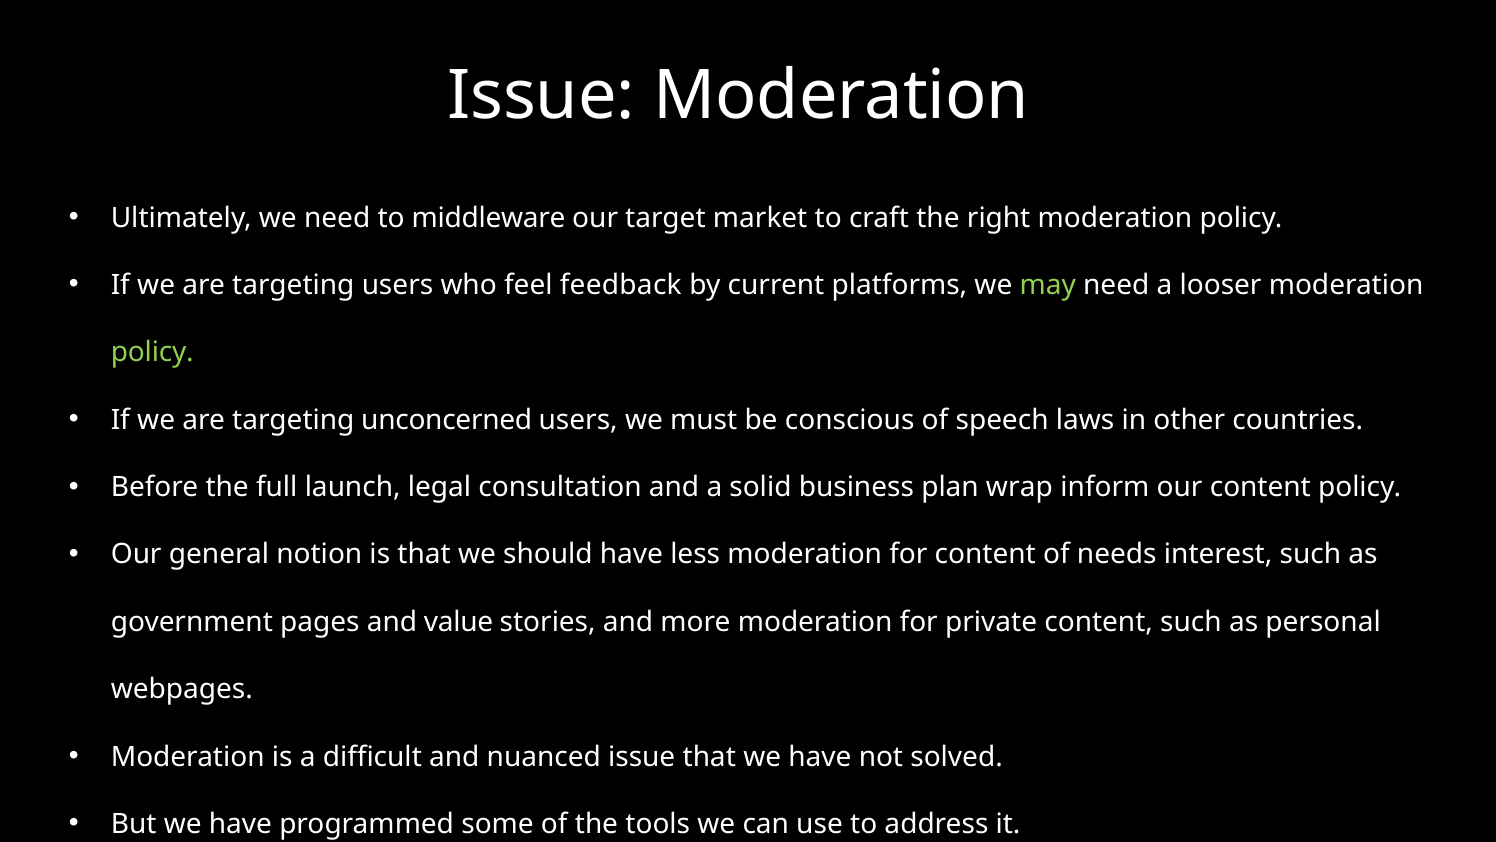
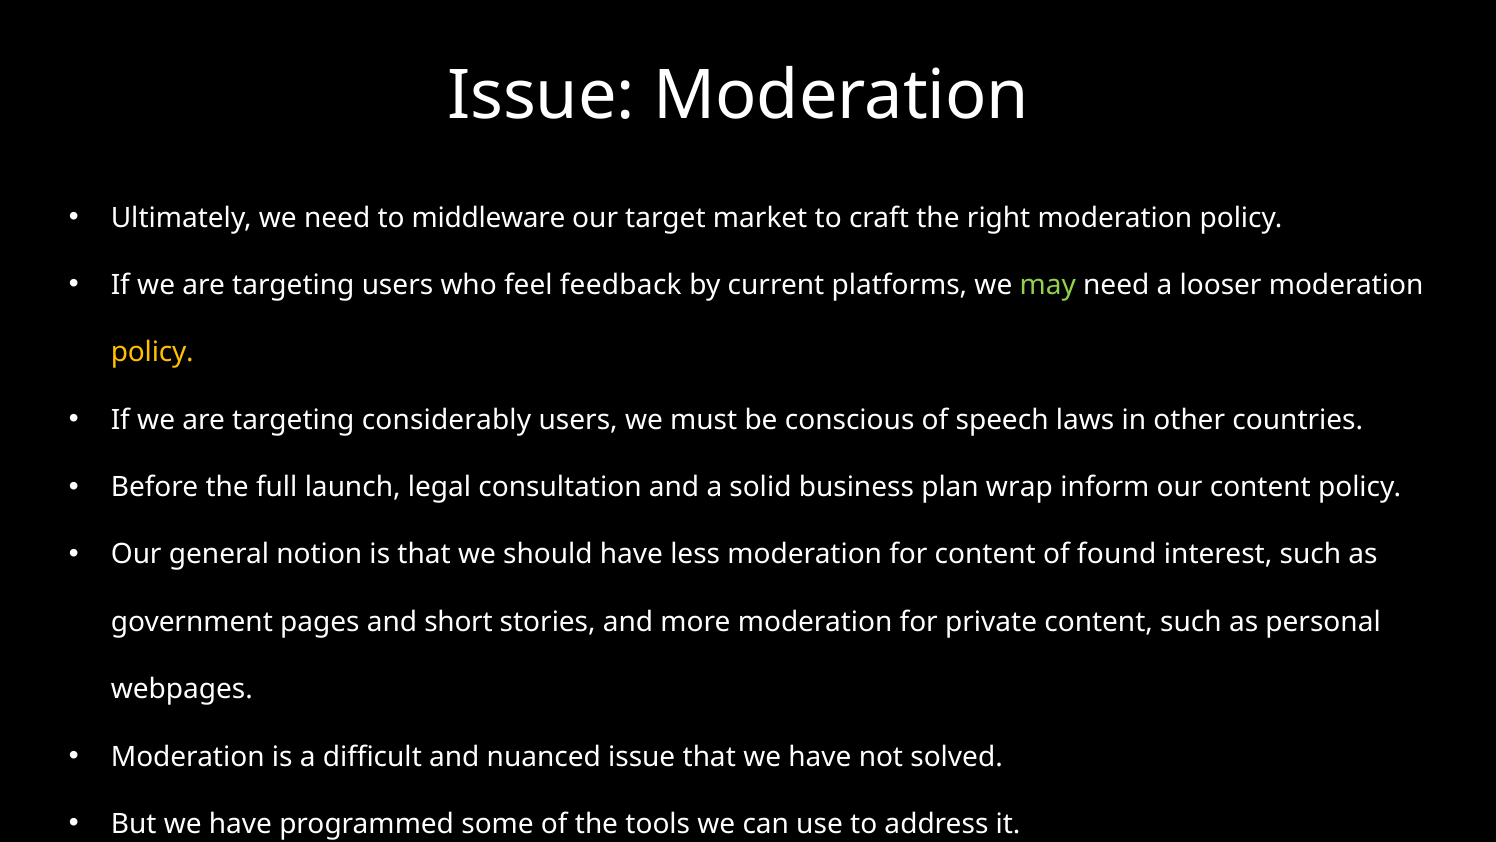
policy at (152, 352) colour: light green -> yellow
unconcerned: unconcerned -> considerably
needs: needs -> found
value: value -> short
